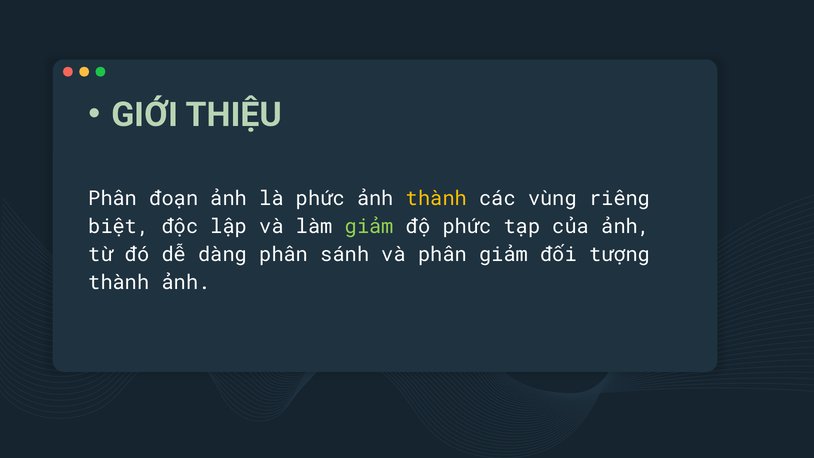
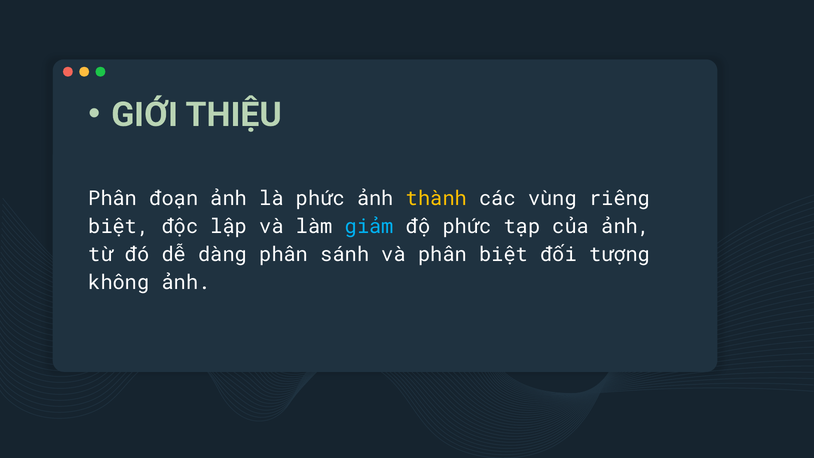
giảm at (369, 226) colour: light green -> light blue
phân giảm: giảm -> biệt
thành at (119, 283): thành -> không
